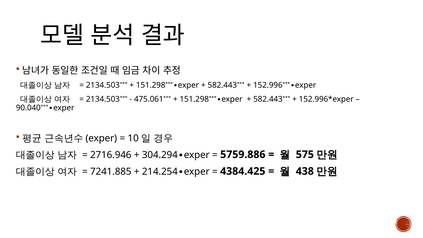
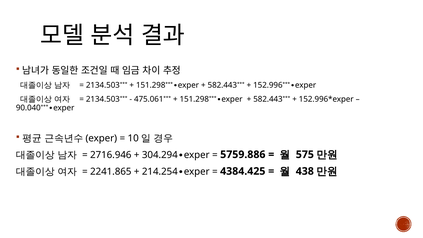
7241.885: 7241.885 -> 2241.865
